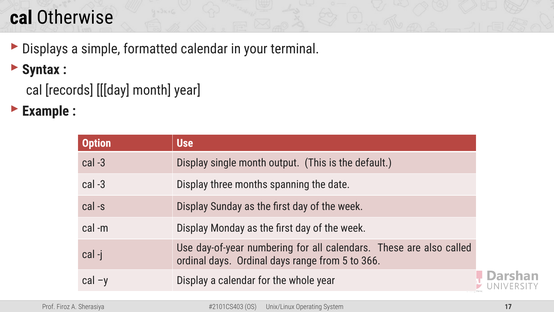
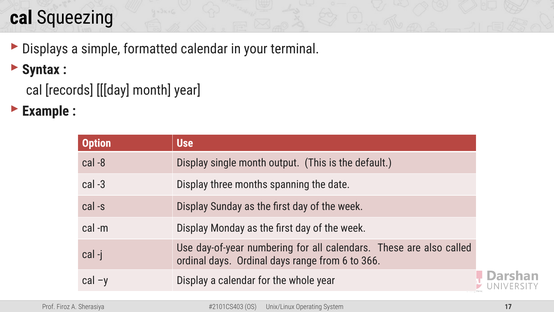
Otherwise: Otherwise -> Squeezing
-3 at (101, 163): -3 -> -8
5: 5 -> 6
